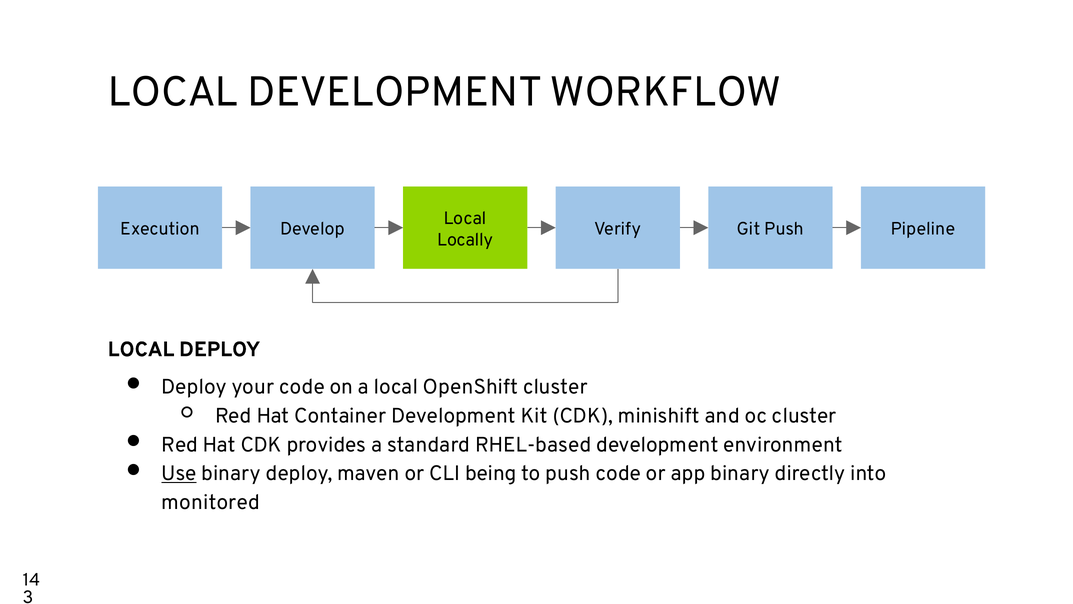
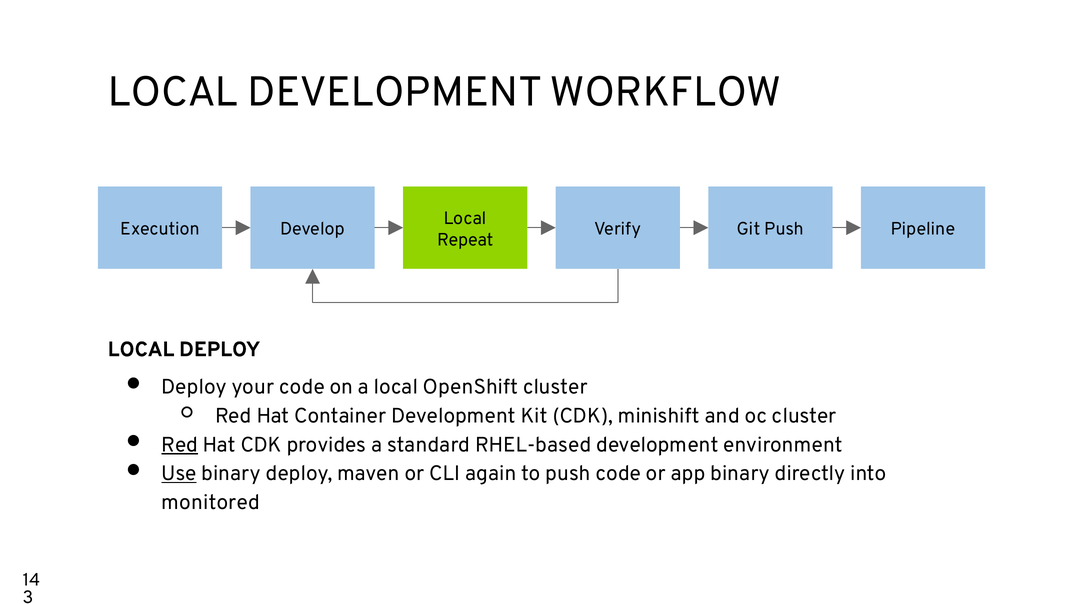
Locally: Locally -> Repeat
Red at (180, 444) underline: none -> present
being: being -> again
